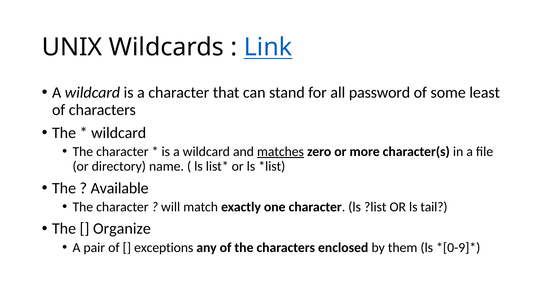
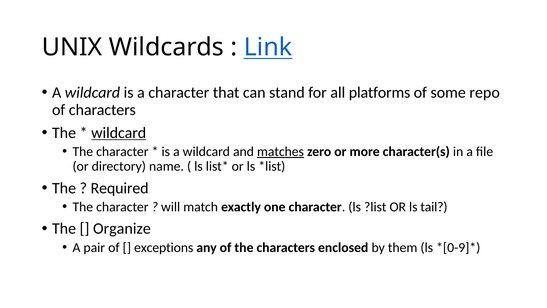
password: password -> platforms
least: least -> repo
wildcard at (119, 133) underline: none -> present
Available: Available -> Required
